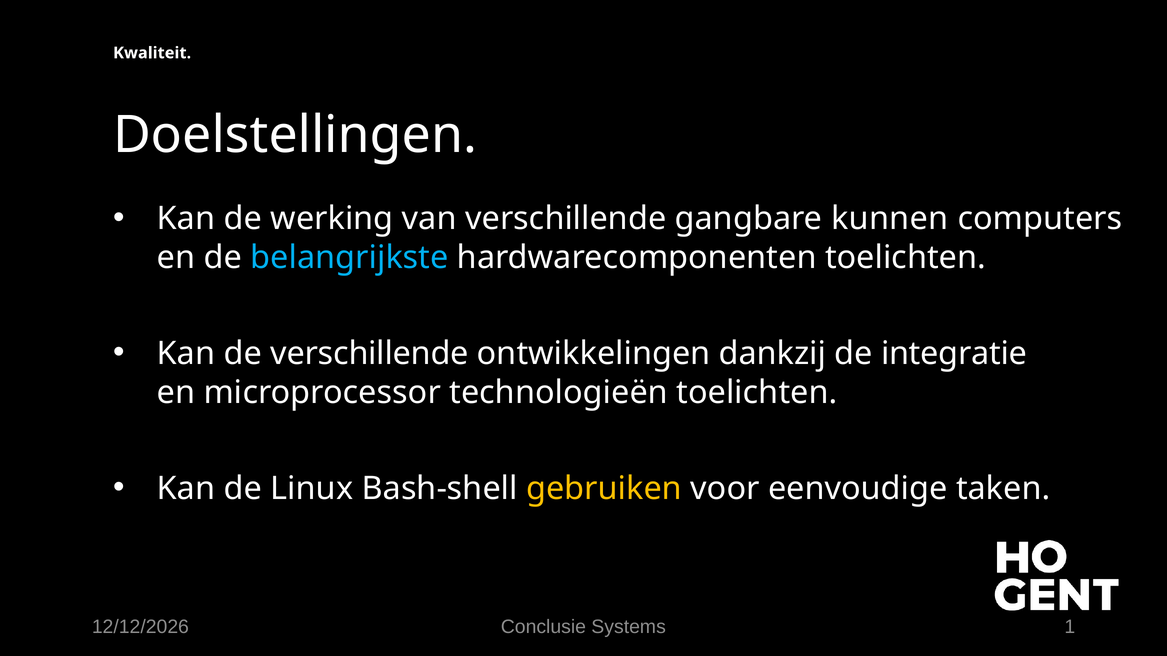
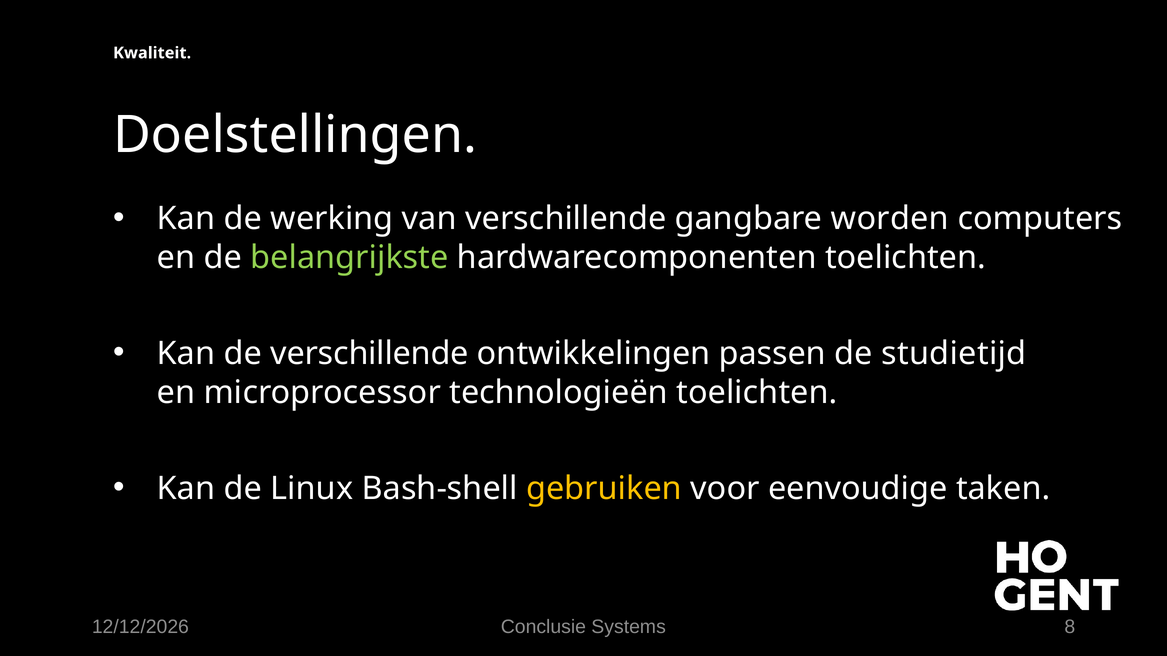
kunnen: kunnen -> worden
belangrijkste colour: light blue -> light green
dankzij: dankzij -> passen
integratie: integratie -> studietijd
1: 1 -> 8
